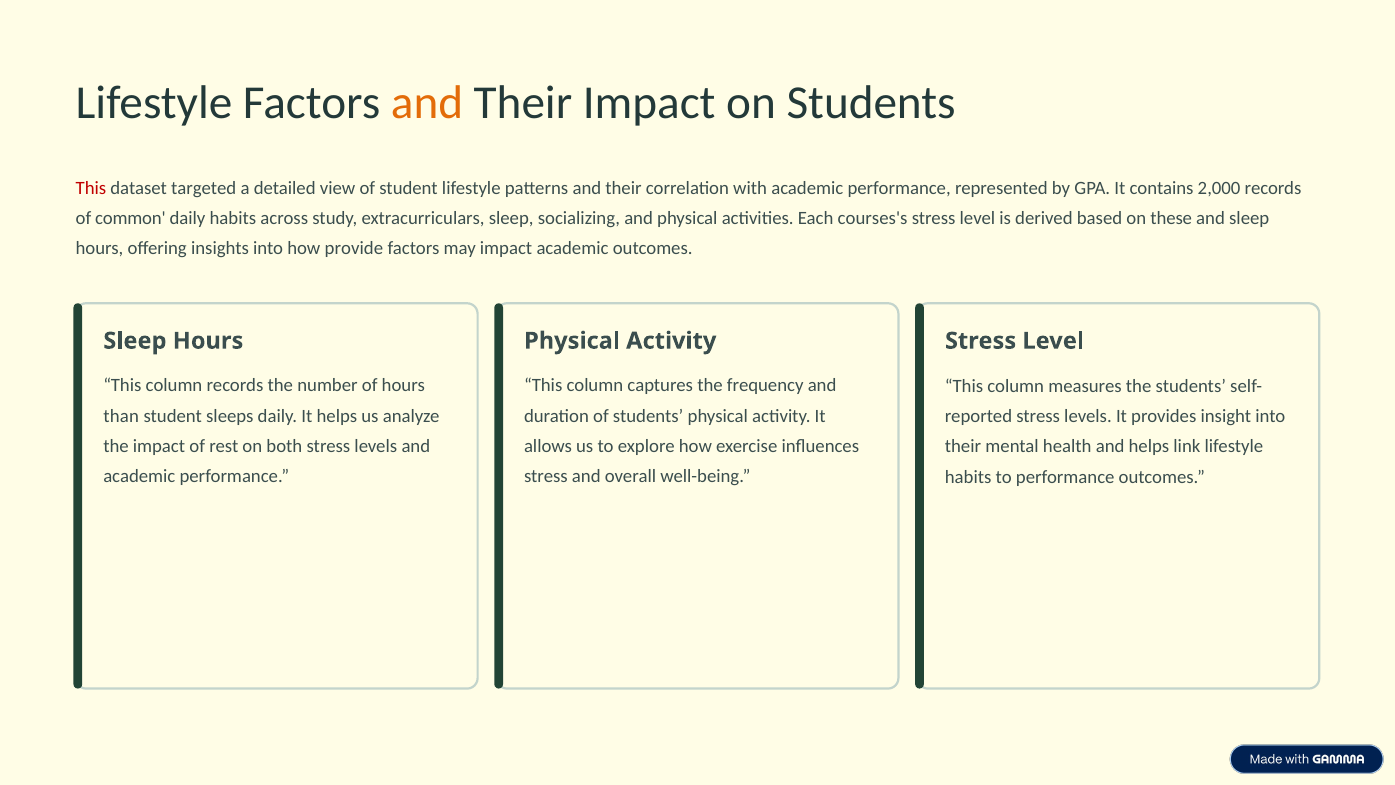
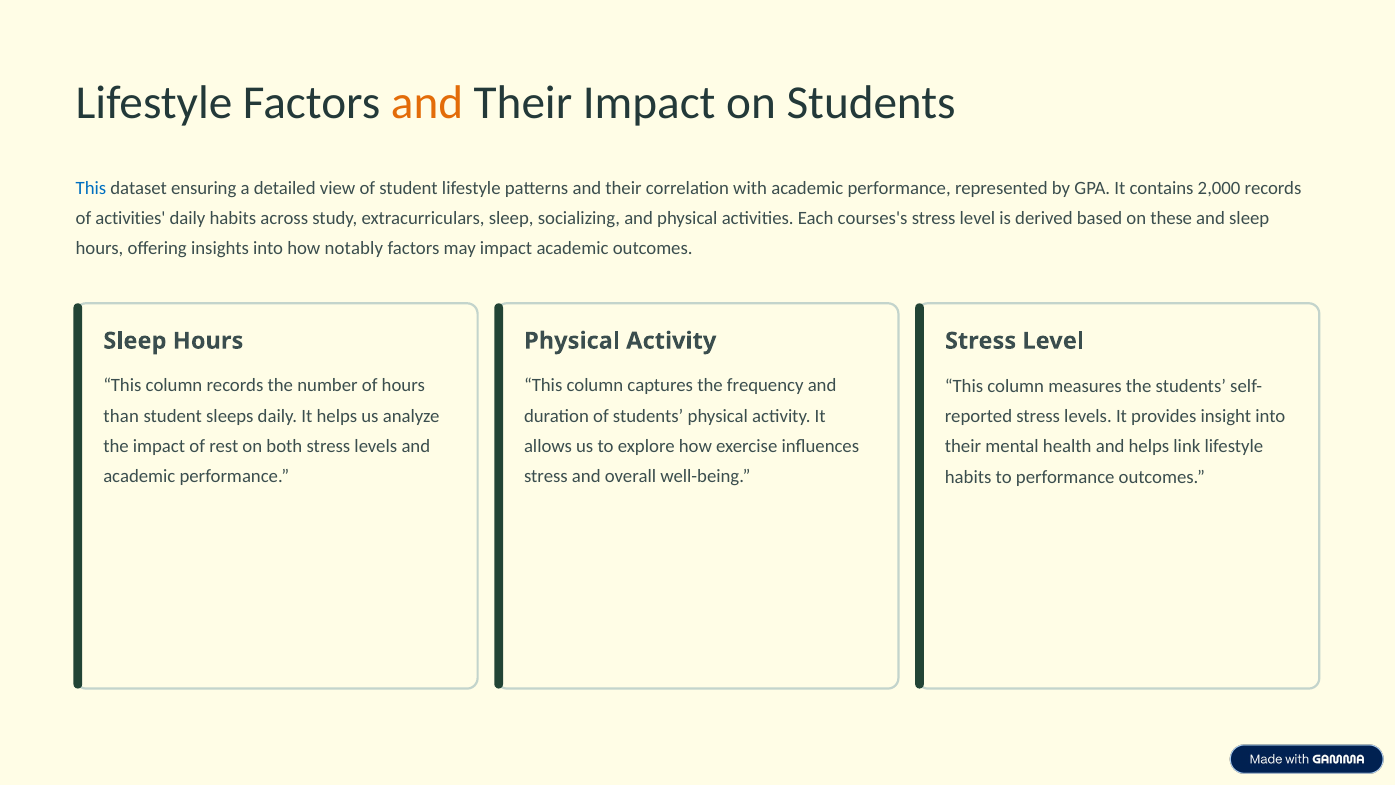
This at (91, 188) colour: red -> blue
targeted: targeted -> ensuring
of common: common -> activities
provide: provide -> notably
